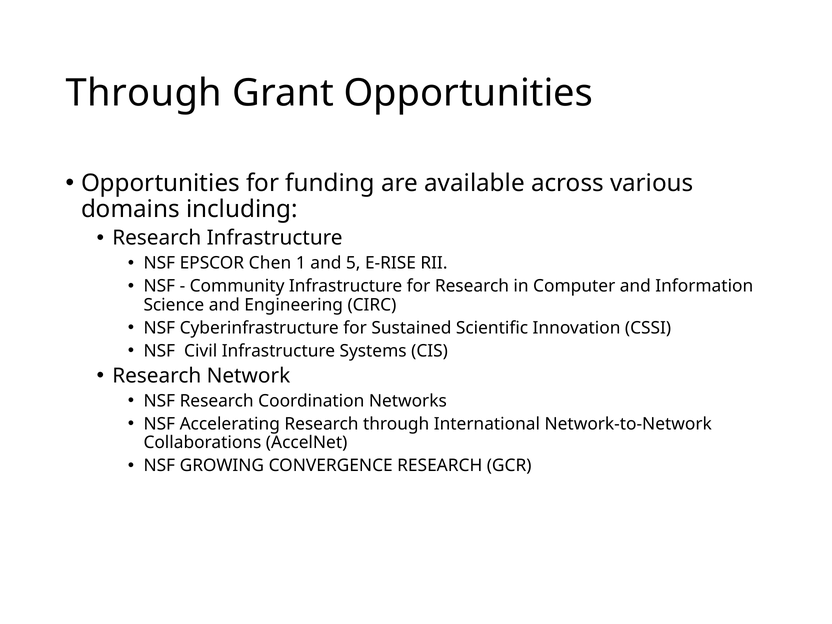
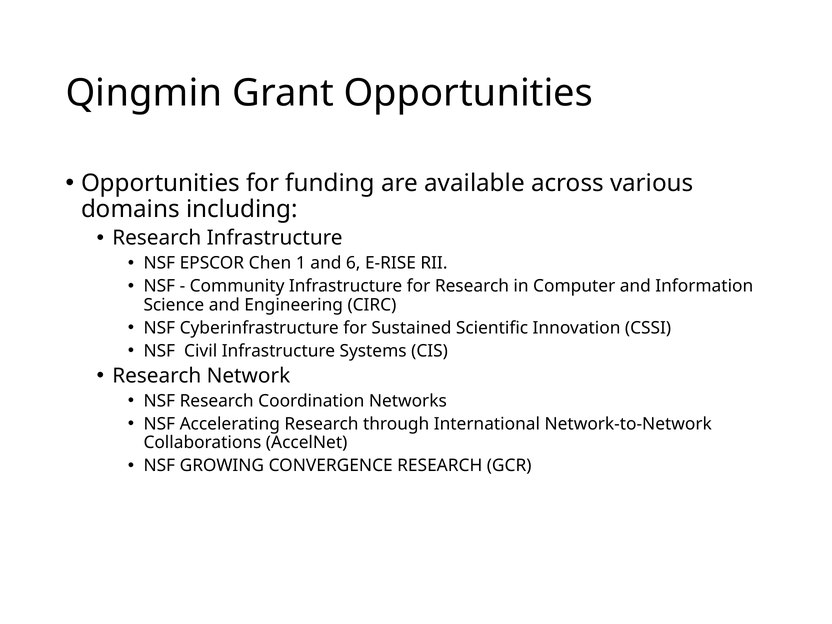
Through at (144, 93): Through -> Qingmin
5: 5 -> 6
